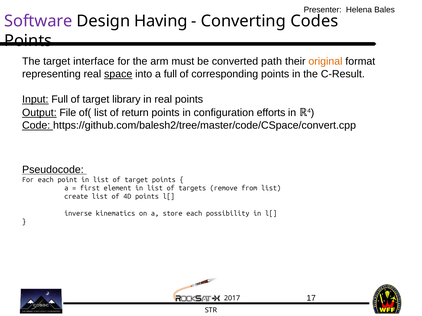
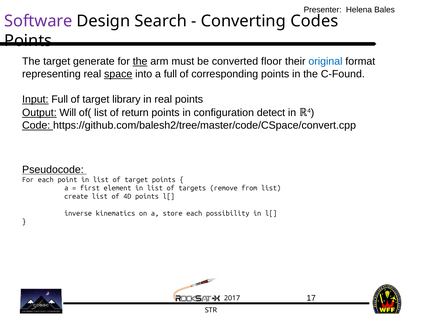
Having: Having -> Search
interface: interface -> generate
the at (140, 62) underline: none -> present
path: path -> floor
original colour: orange -> blue
C-Result: C-Result -> C-Found
File: File -> Will
efforts: efforts -> detect
